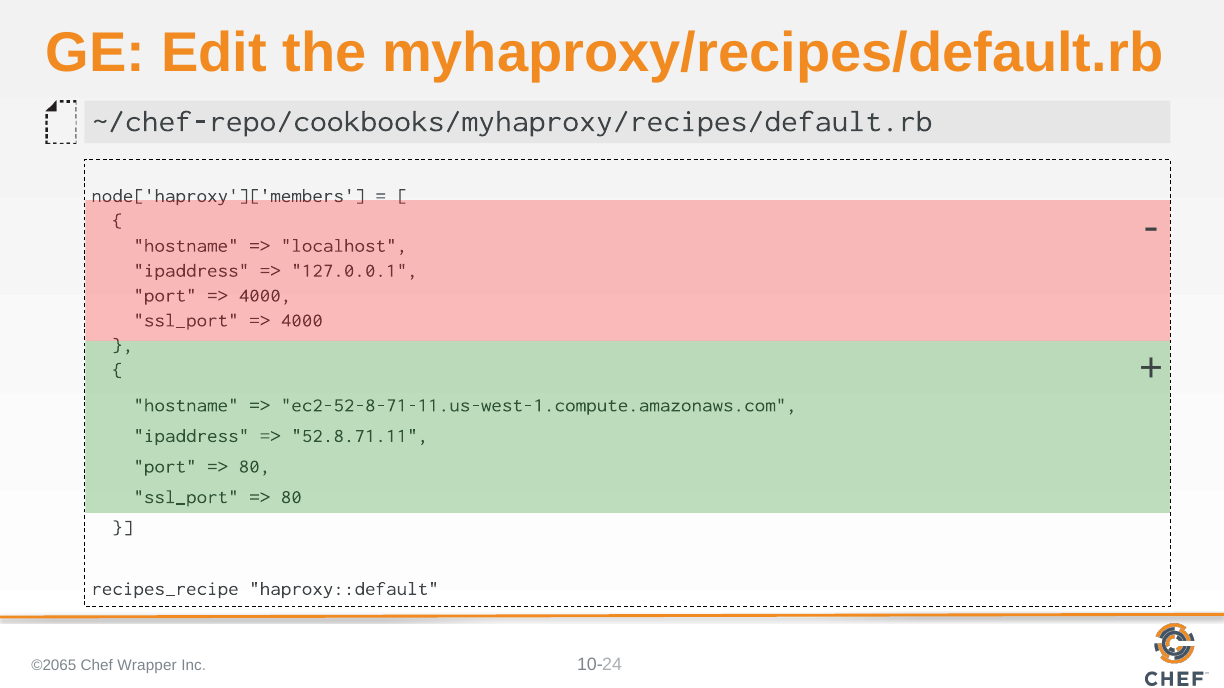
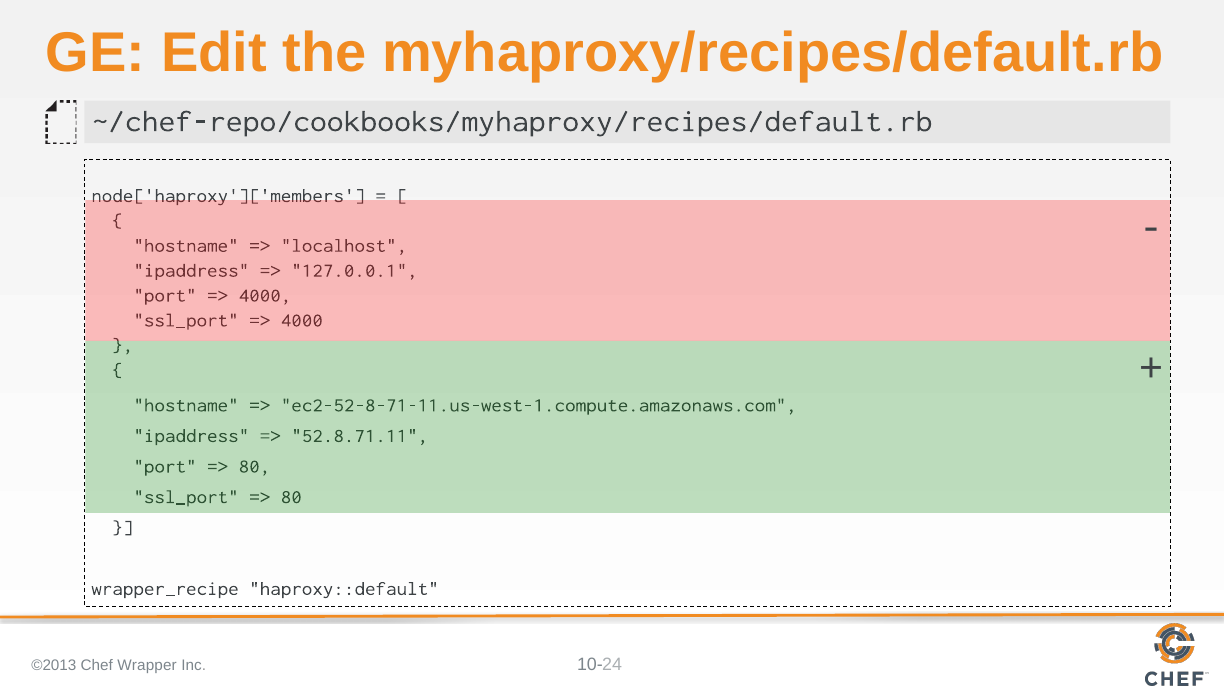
recipes_recipe: recipes_recipe -> wrapper_recipe
©2065: ©2065 -> ©2013
